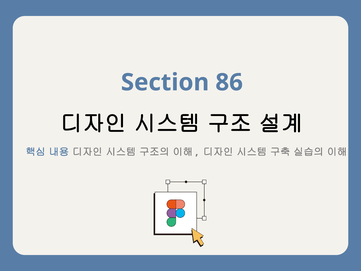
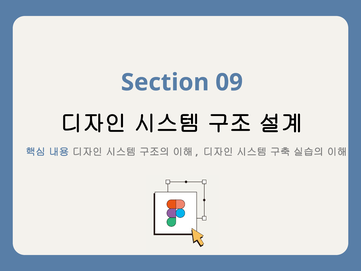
86: 86 -> 09
